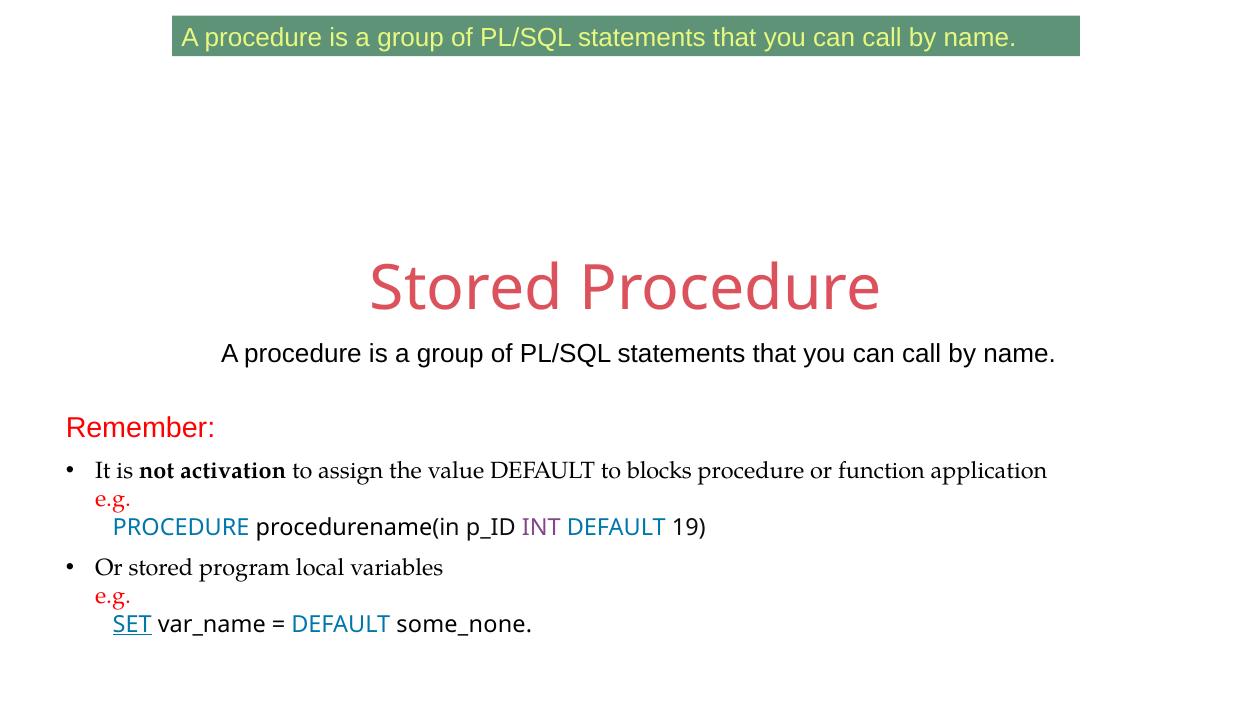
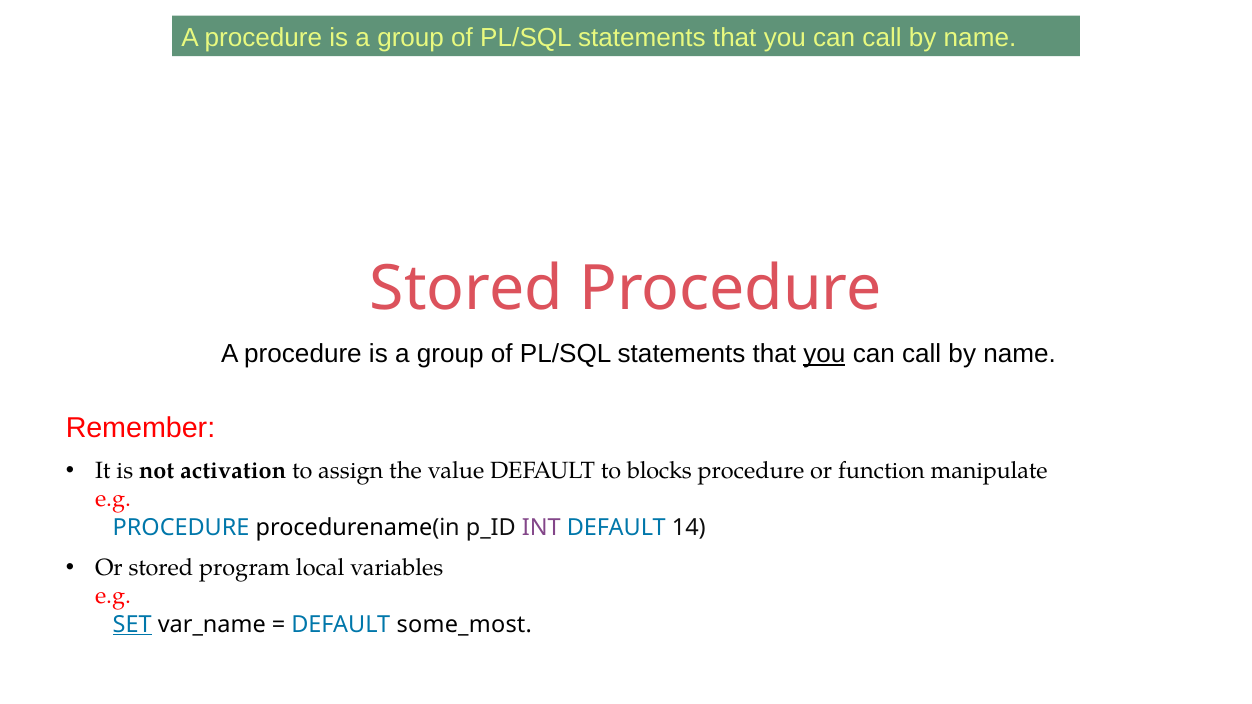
you at (824, 354) underline: none -> present
application: application -> manipulate
19: 19 -> 14
some_none: some_none -> some_most
